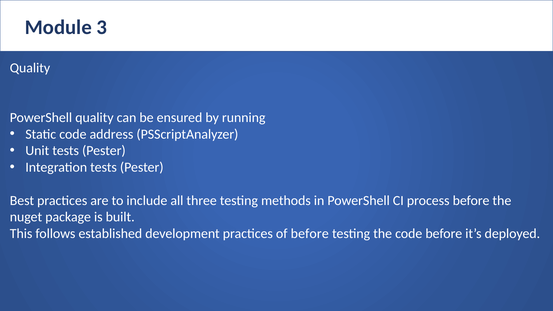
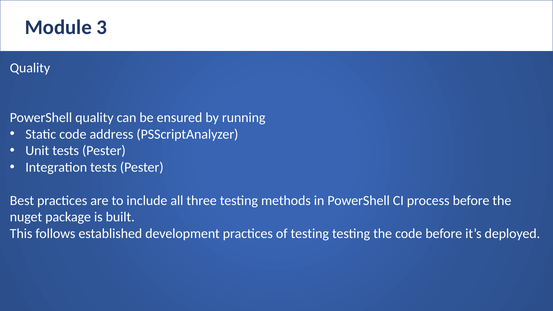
of before: before -> testing
